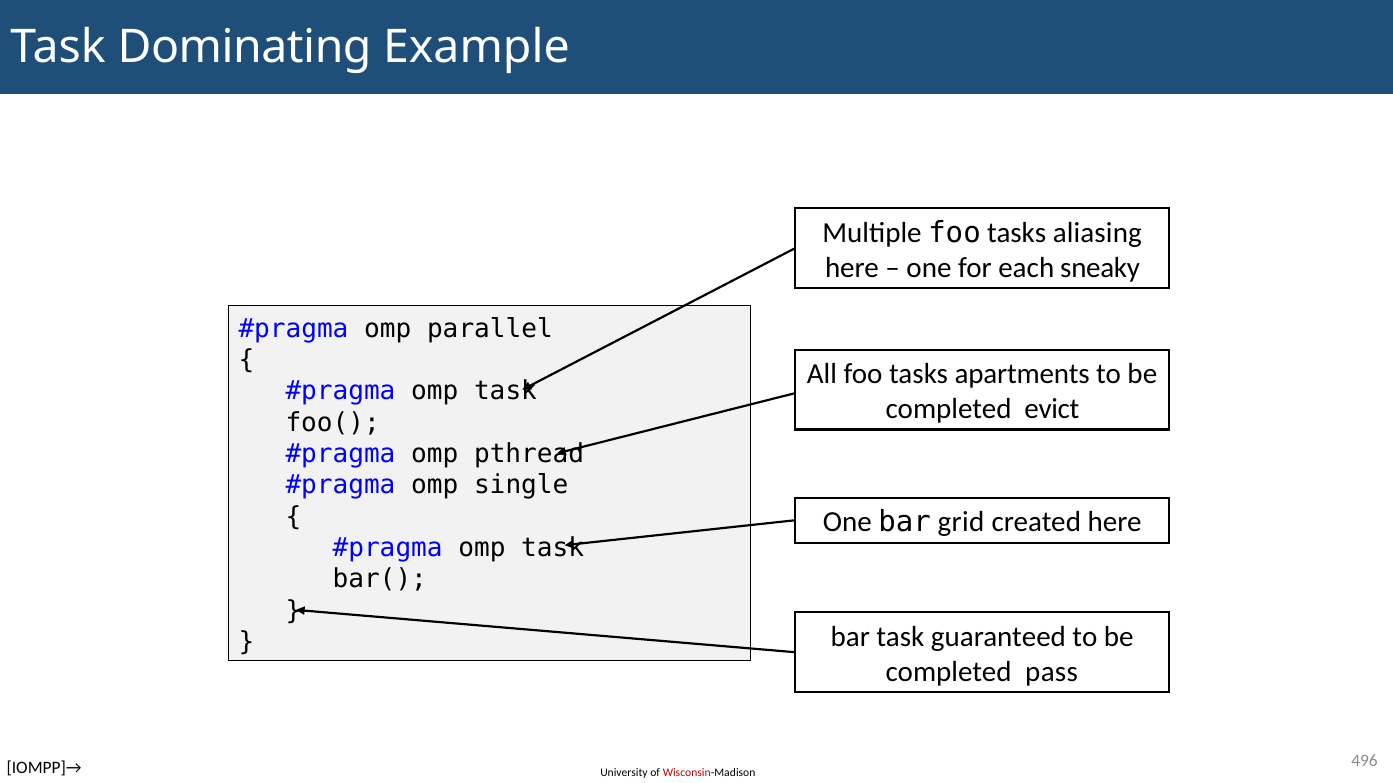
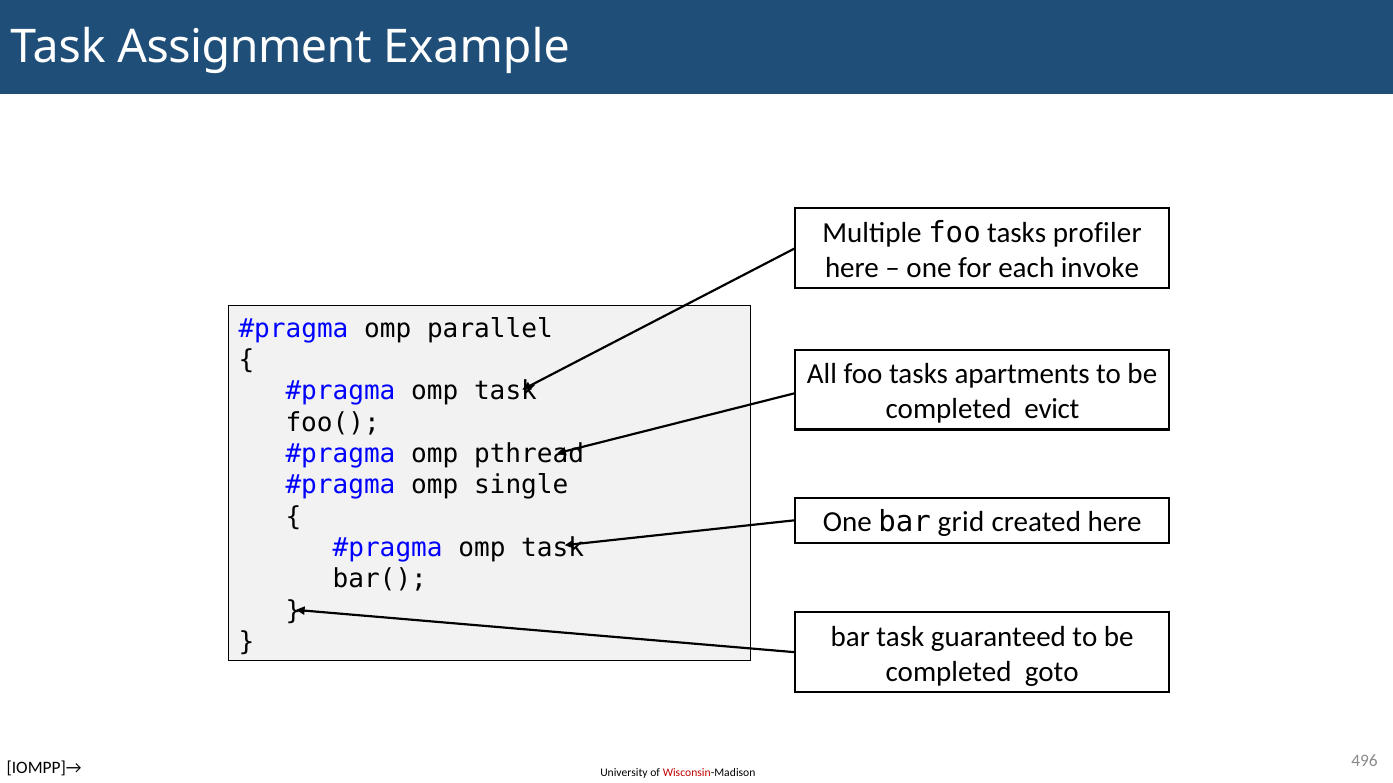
Dominating: Dominating -> Assignment
aliasing: aliasing -> profiler
sneaky: sneaky -> invoke
pass: pass -> goto
